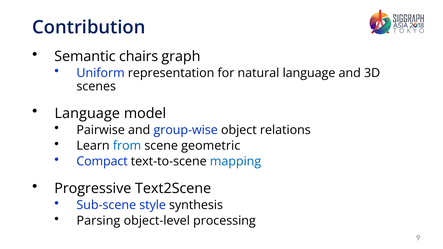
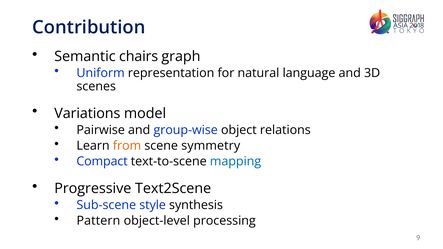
Language at (87, 113): Language -> Variations
from colour: blue -> orange
geometric: geometric -> symmetry
Parsing: Parsing -> Pattern
